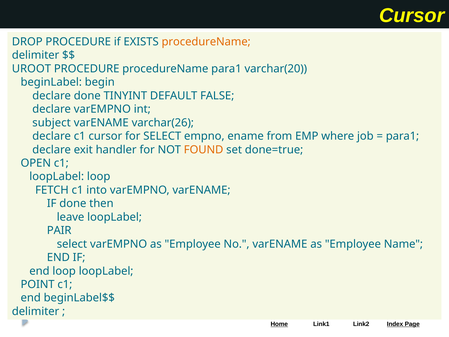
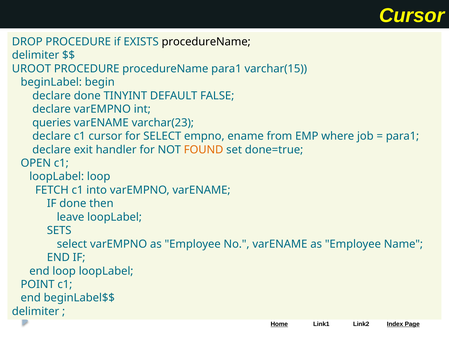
procedureName at (206, 42) colour: orange -> black
varchar(20: varchar(20 -> varchar(15
subject: subject -> queries
varchar(26: varchar(26 -> varchar(23
PAIR: PAIR -> SETS
